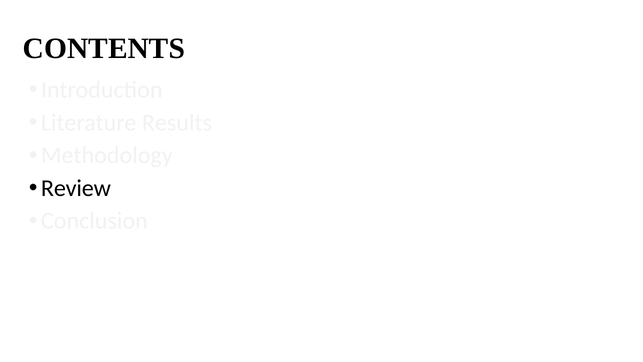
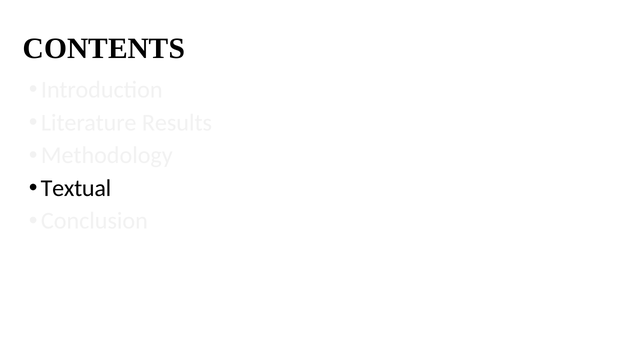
Review: Review -> Textual
